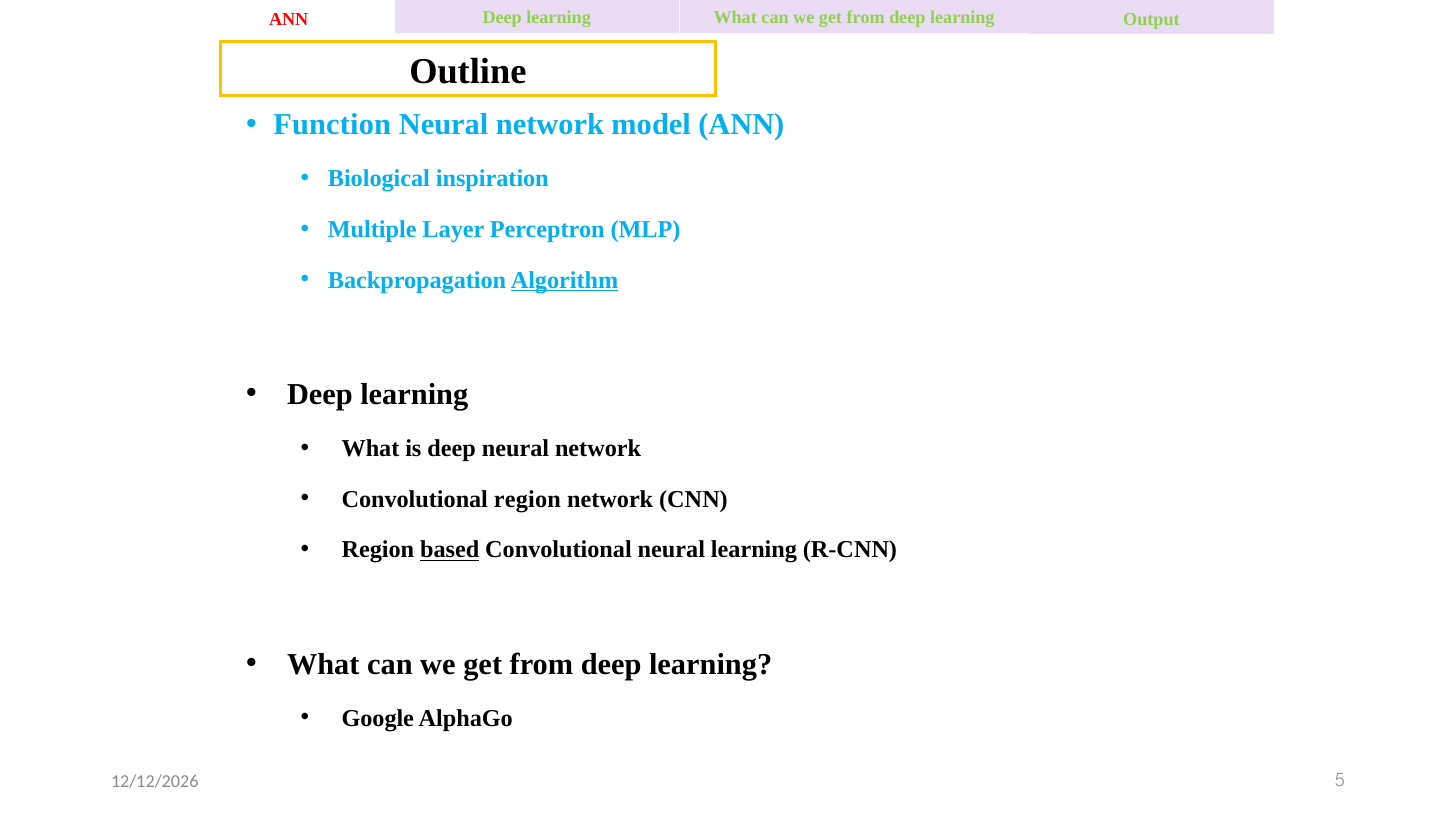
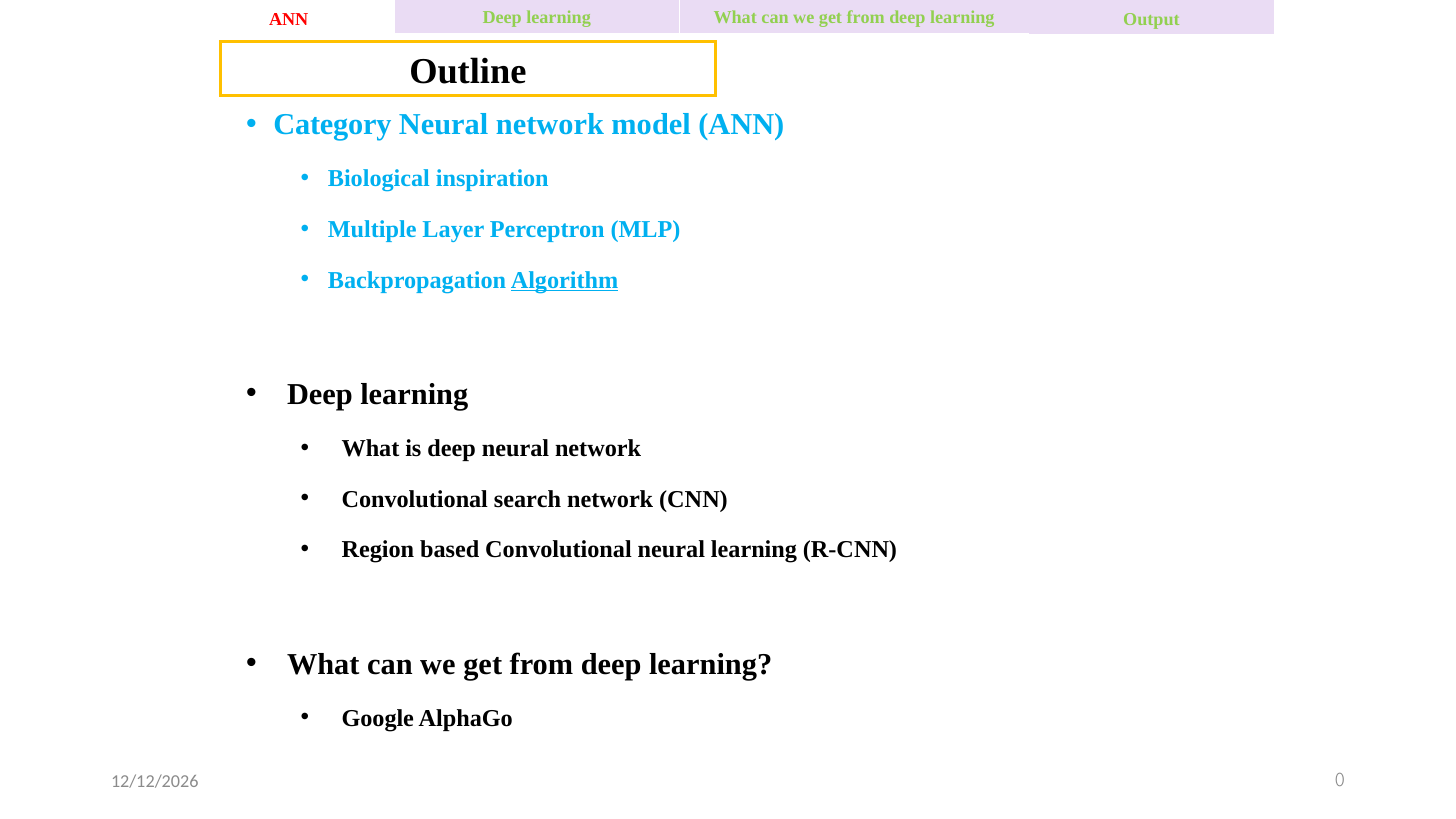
Function: Function -> Category
Convolutional region: region -> search
based underline: present -> none
5: 5 -> 0
